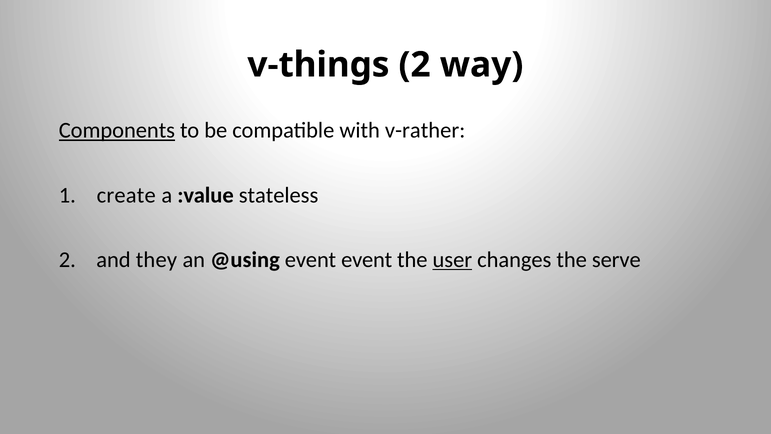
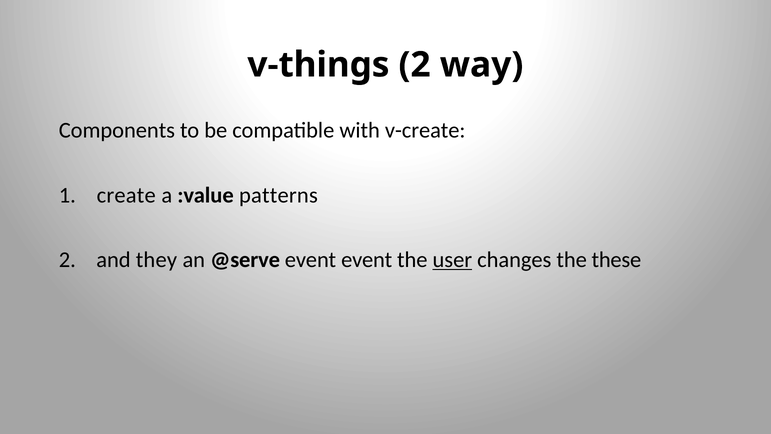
Components underline: present -> none
v-rather: v-rather -> v-create
stateless: stateless -> patterns
@using: @using -> @serve
serve: serve -> these
